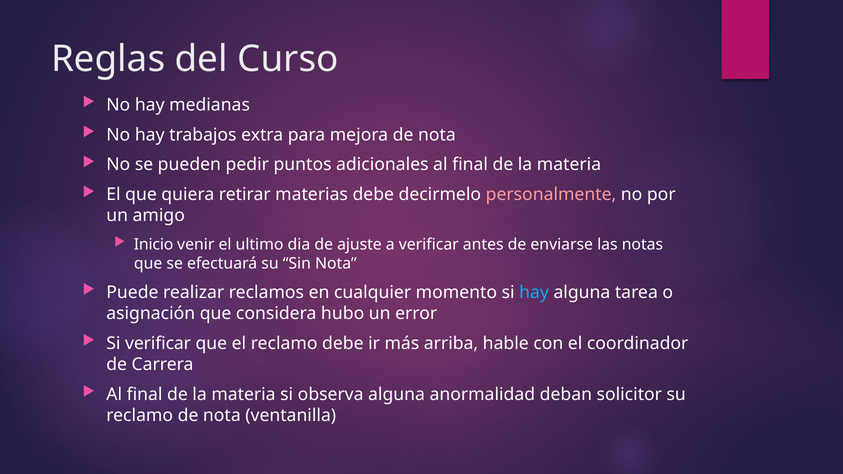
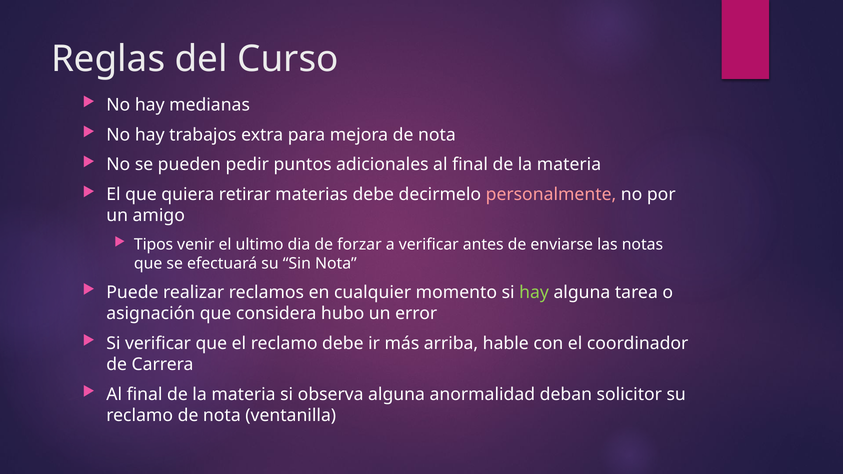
Inicio: Inicio -> Tipos
ajuste: ajuste -> forzar
hay at (534, 292) colour: light blue -> light green
